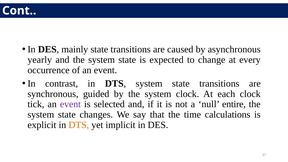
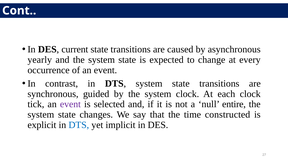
mainly: mainly -> current
calculations: calculations -> constructed
DTS at (79, 125) colour: orange -> blue
